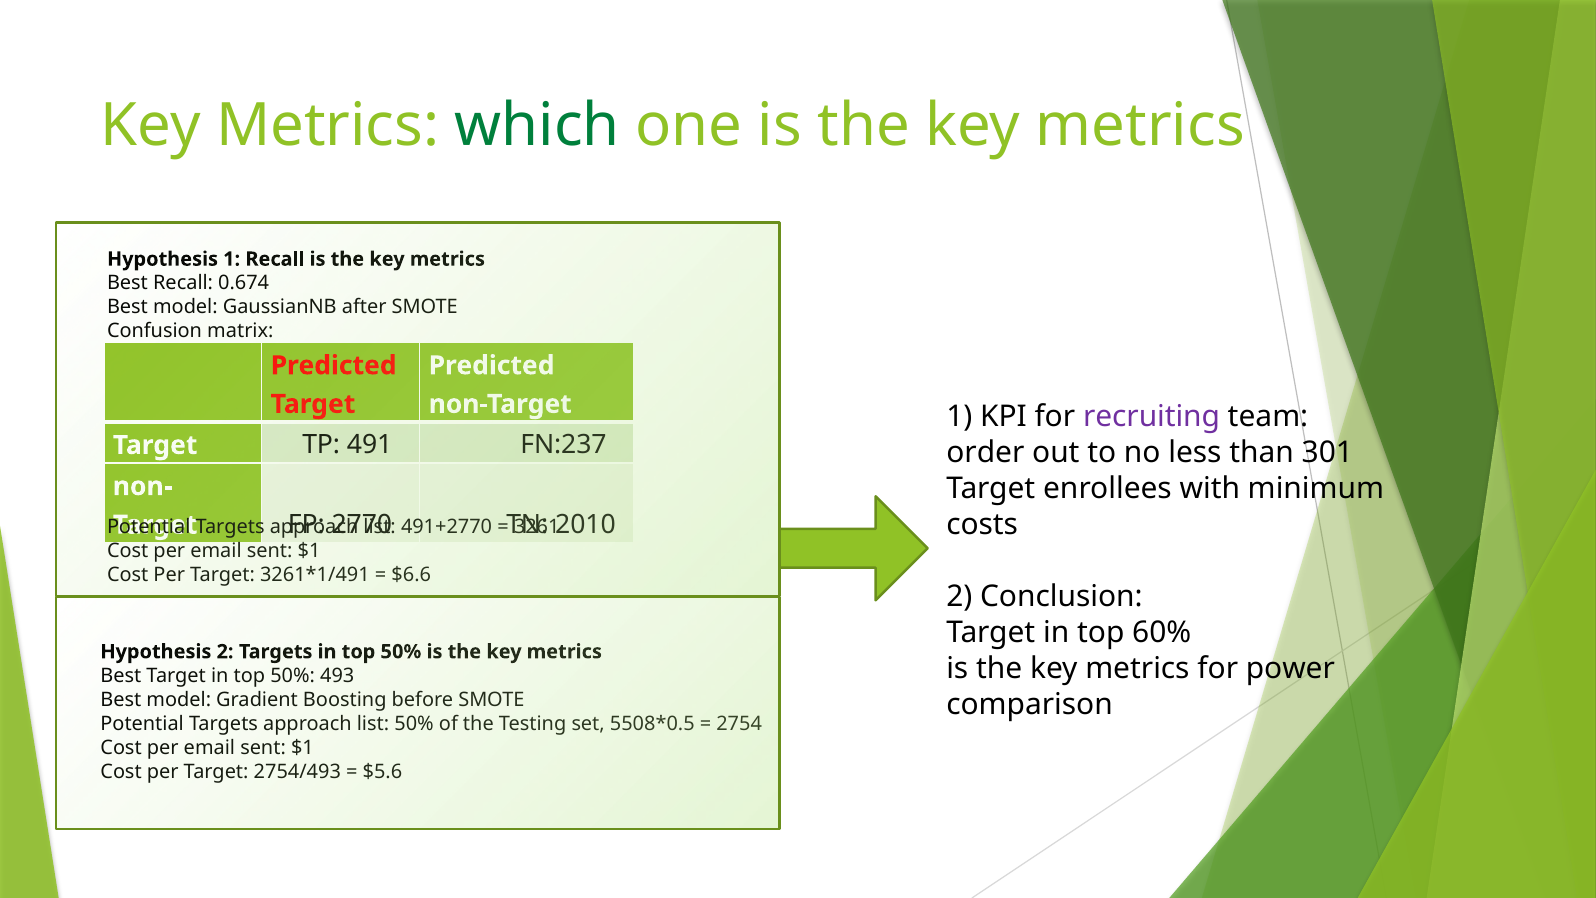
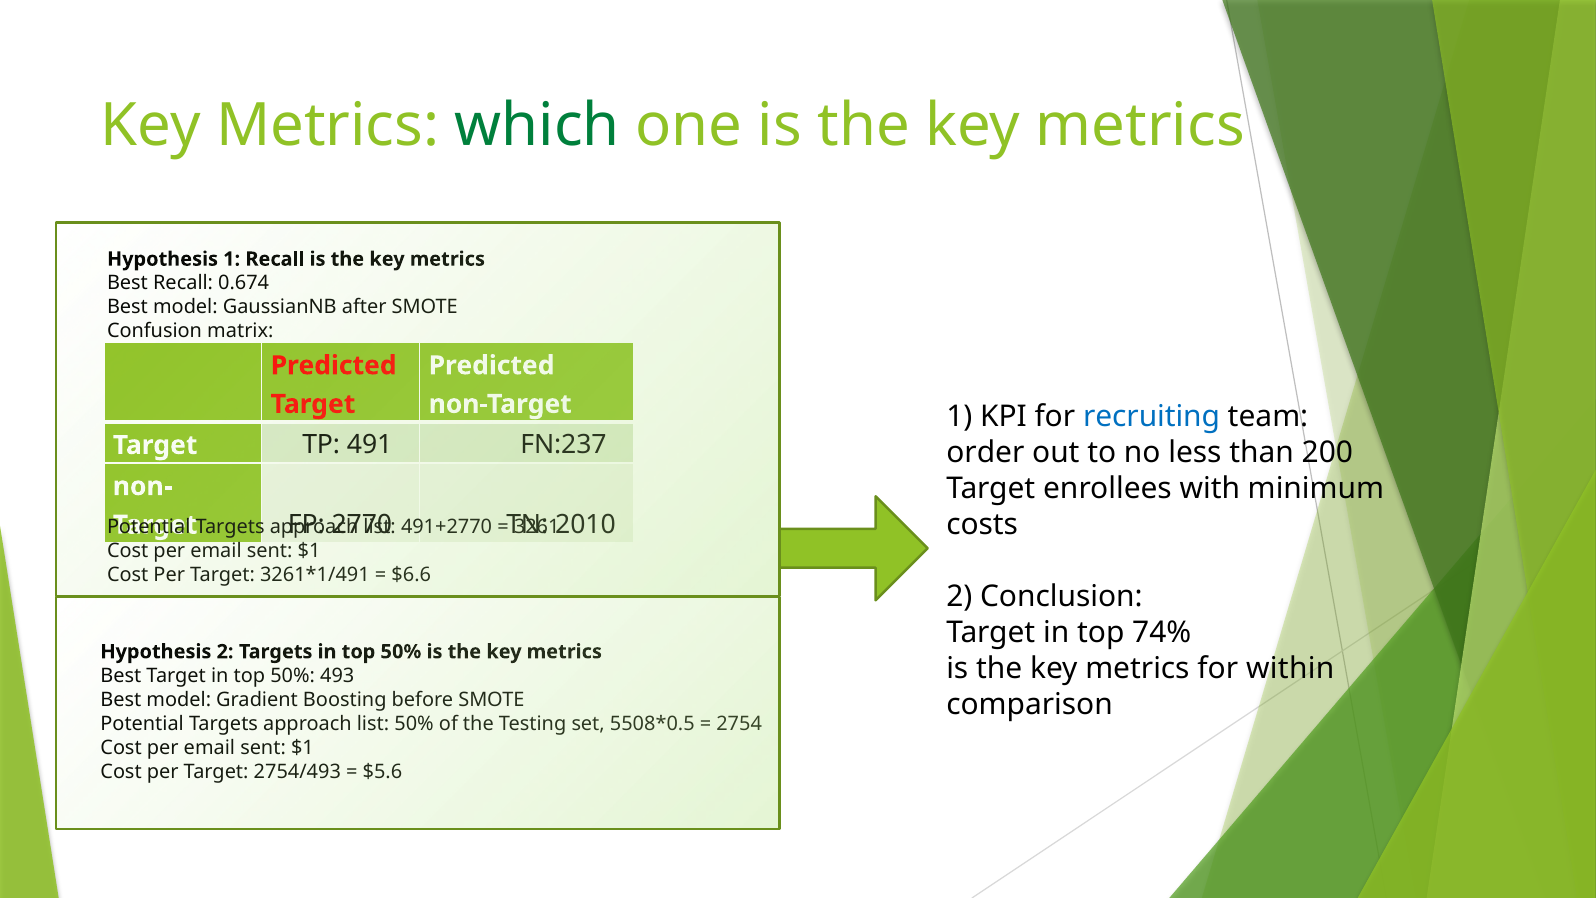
recruiting colour: purple -> blue
301: 301 -> 200
60%: 60% -> 74%
power: power -> within
